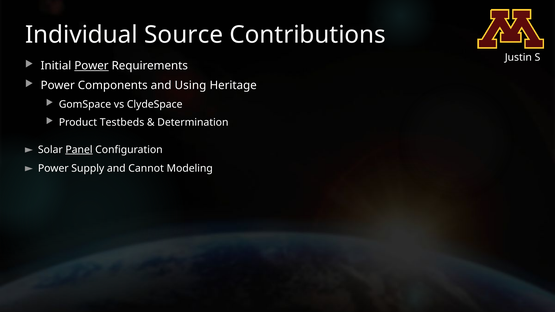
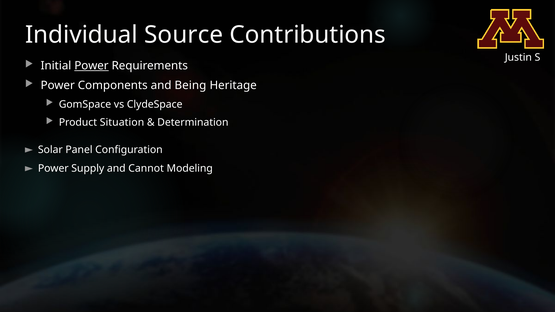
Using: Using -> Being
Testbeds: Testbeds -> Situation
Panel underline: present -> none
